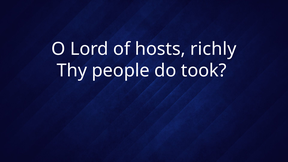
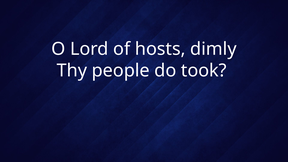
richly: richly -> dimly
